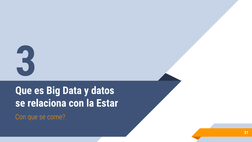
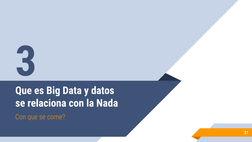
Estar: Estar -> Nada
